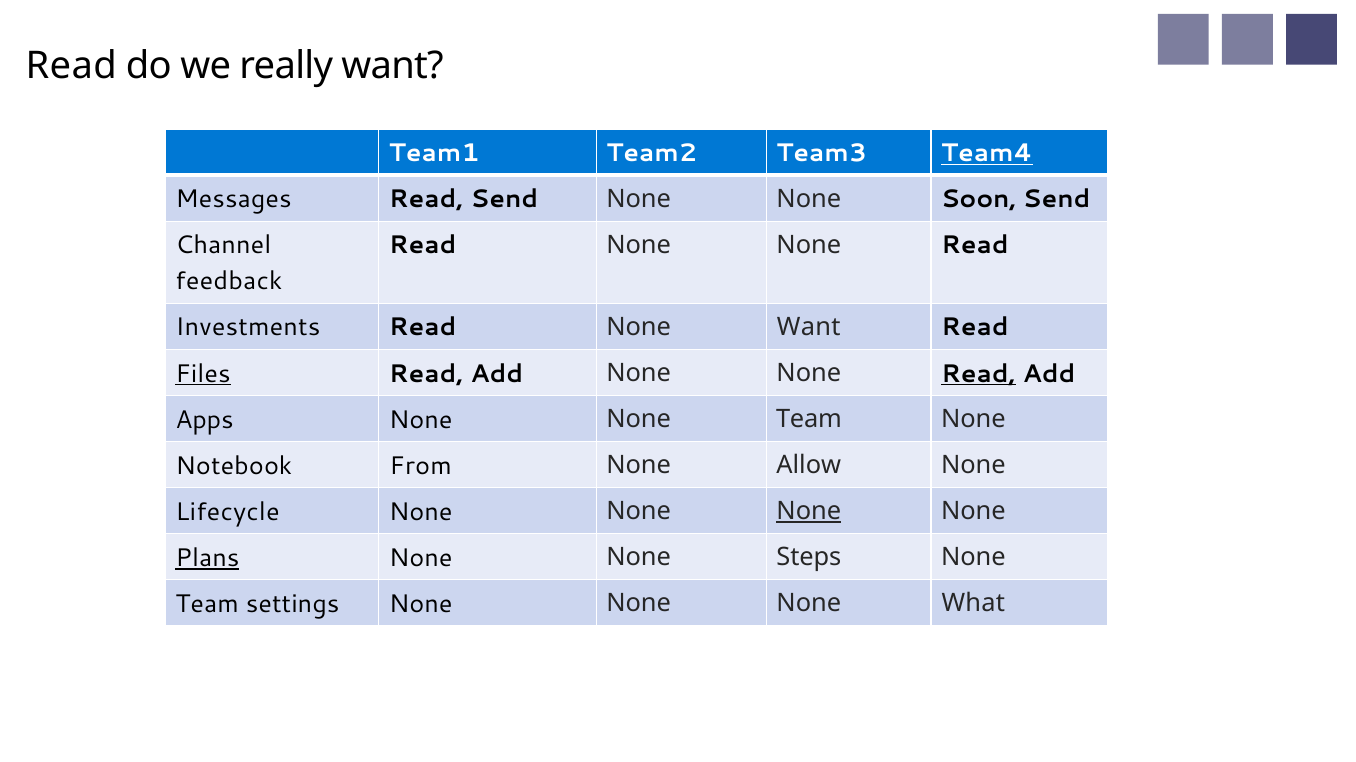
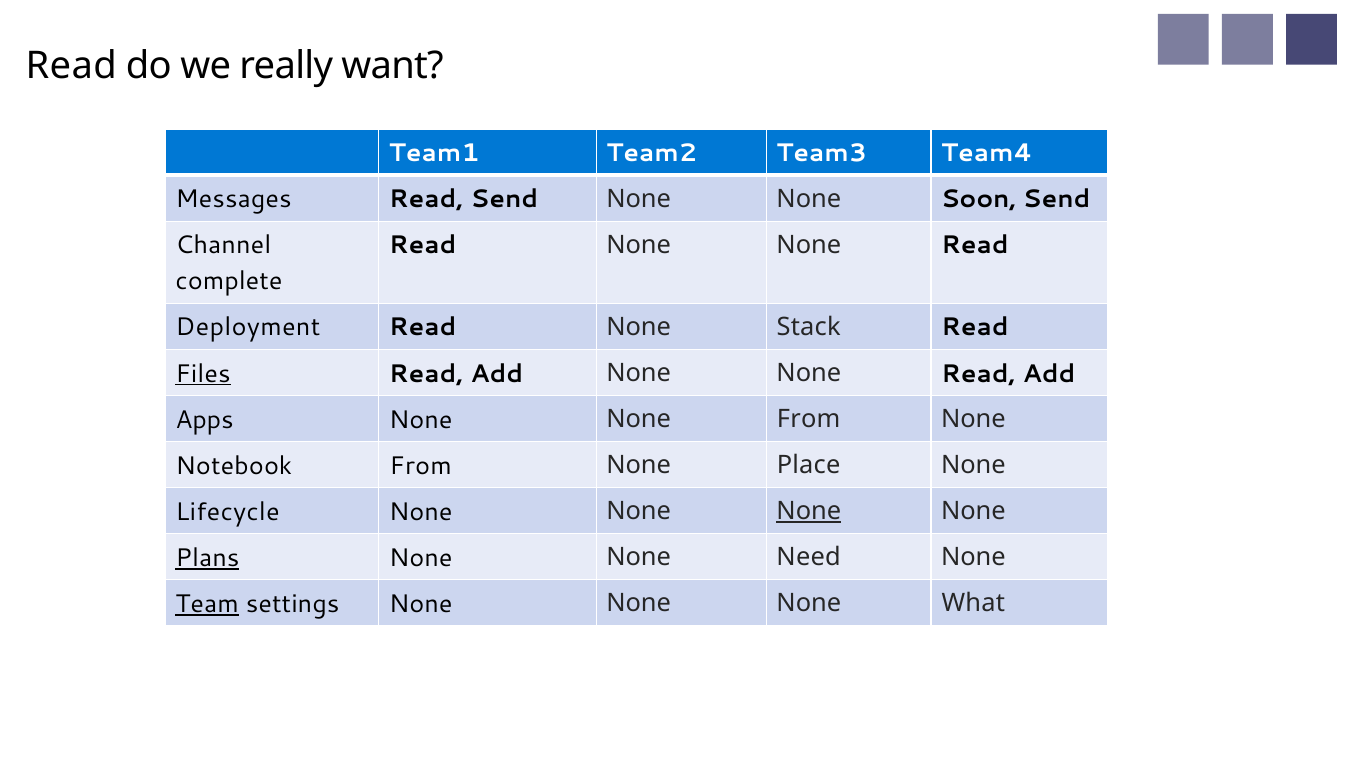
Team4 underline: present -> none
feedback: feedback -> complete
Investments: Investments -> Deployment
None Want: Want -> Stack
Read at (978, 374) underline: present -> none
None None Team: Team -> From
Allow: Allow -> Place
Steps: Steps -> Need
Team at (207, 605) underline: none -> present
